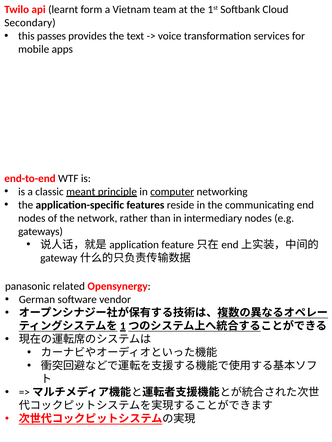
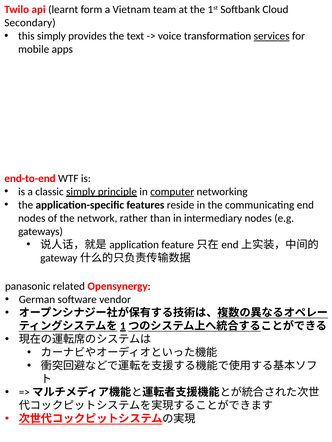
this passes: passes -> simply
services underline: none -> present
classic meant: meant -> simply
